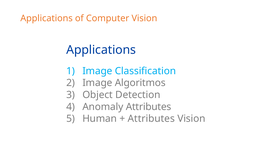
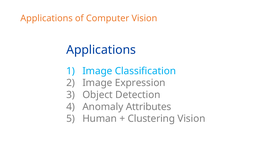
Algoritmos: Algoritmos -> Expression
Attributes at (151, 119): Attributes -> Clustering
